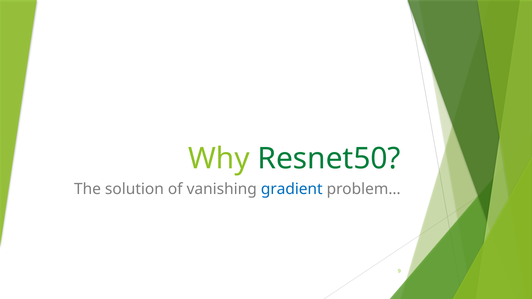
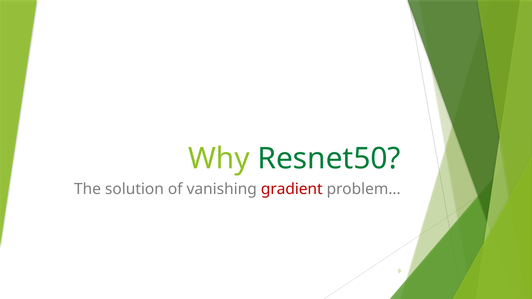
gradient colour: blue -> red
